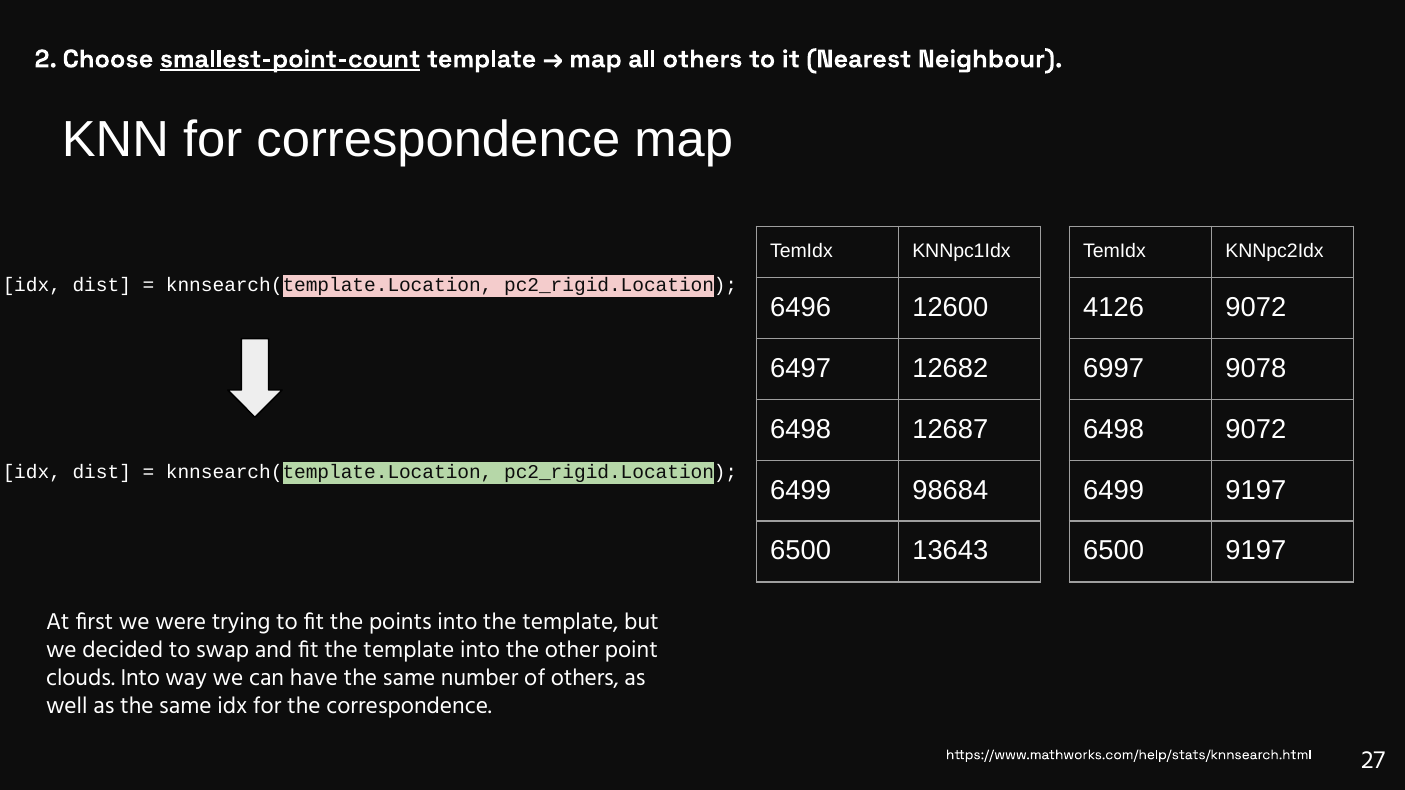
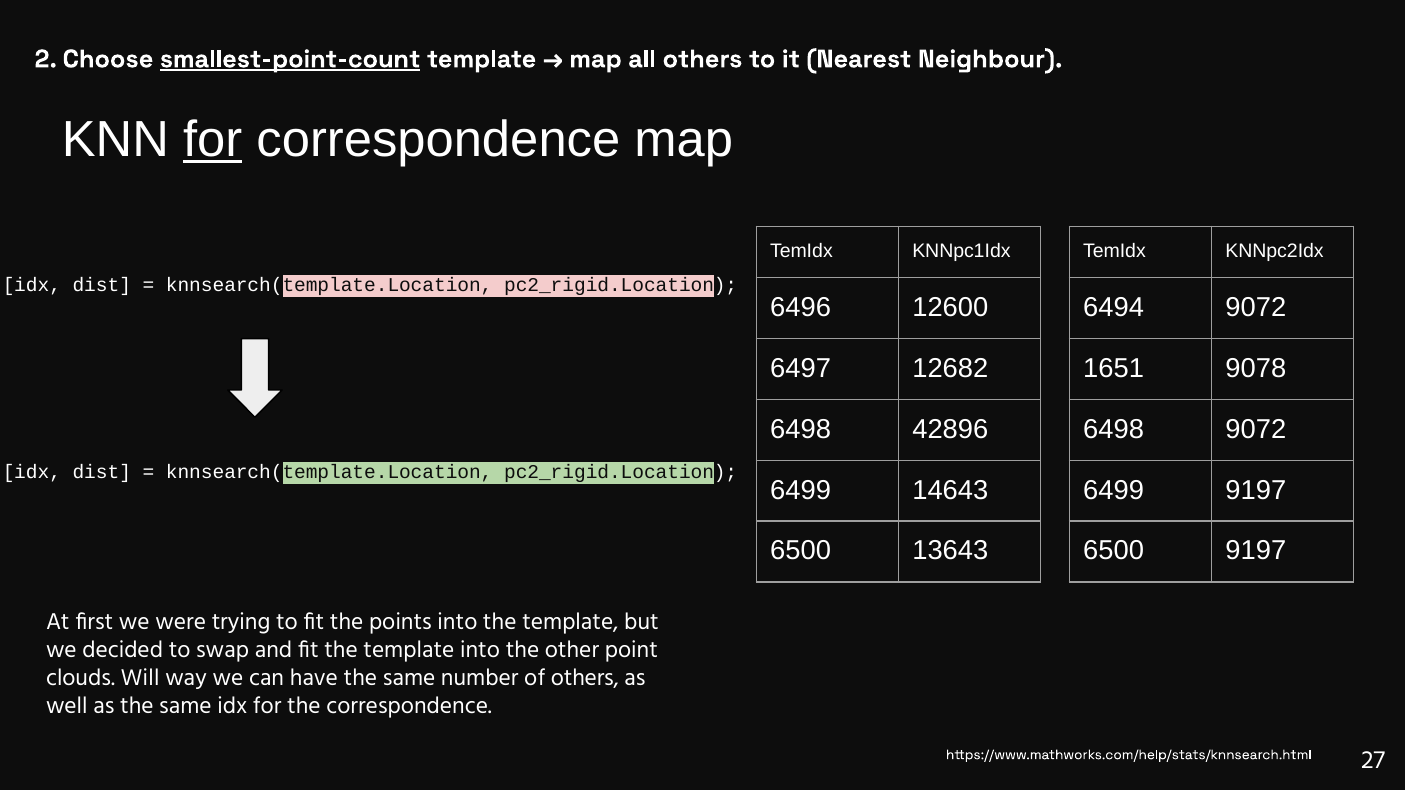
for at (213, 140) underline: none -> present
4126: 4126 -> 6494
6997: 6997 -> 1651
12687: 12687 -> 42896
98684: 98684 -> 14643
clouds Into: Into -> Will
